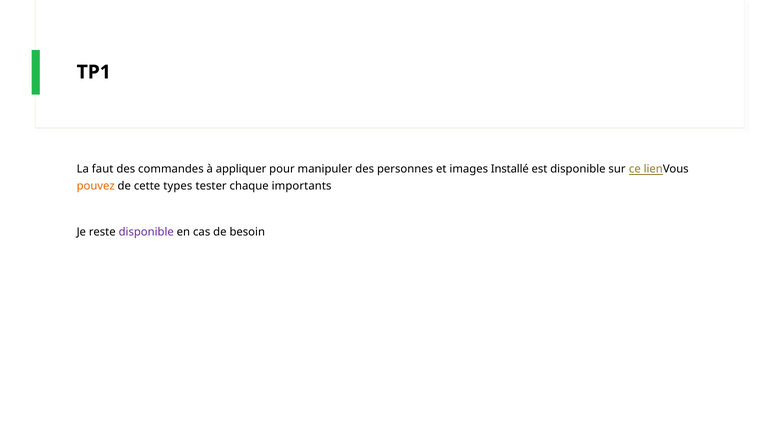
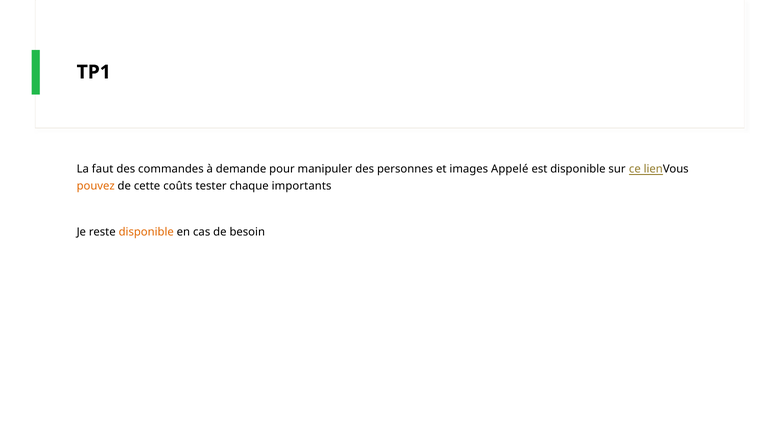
appliquer: appliquer -> demande
Installé: Installé -> Appelé
types: types -> coûts
disponible at (146, 232) colour: purple -> orange
